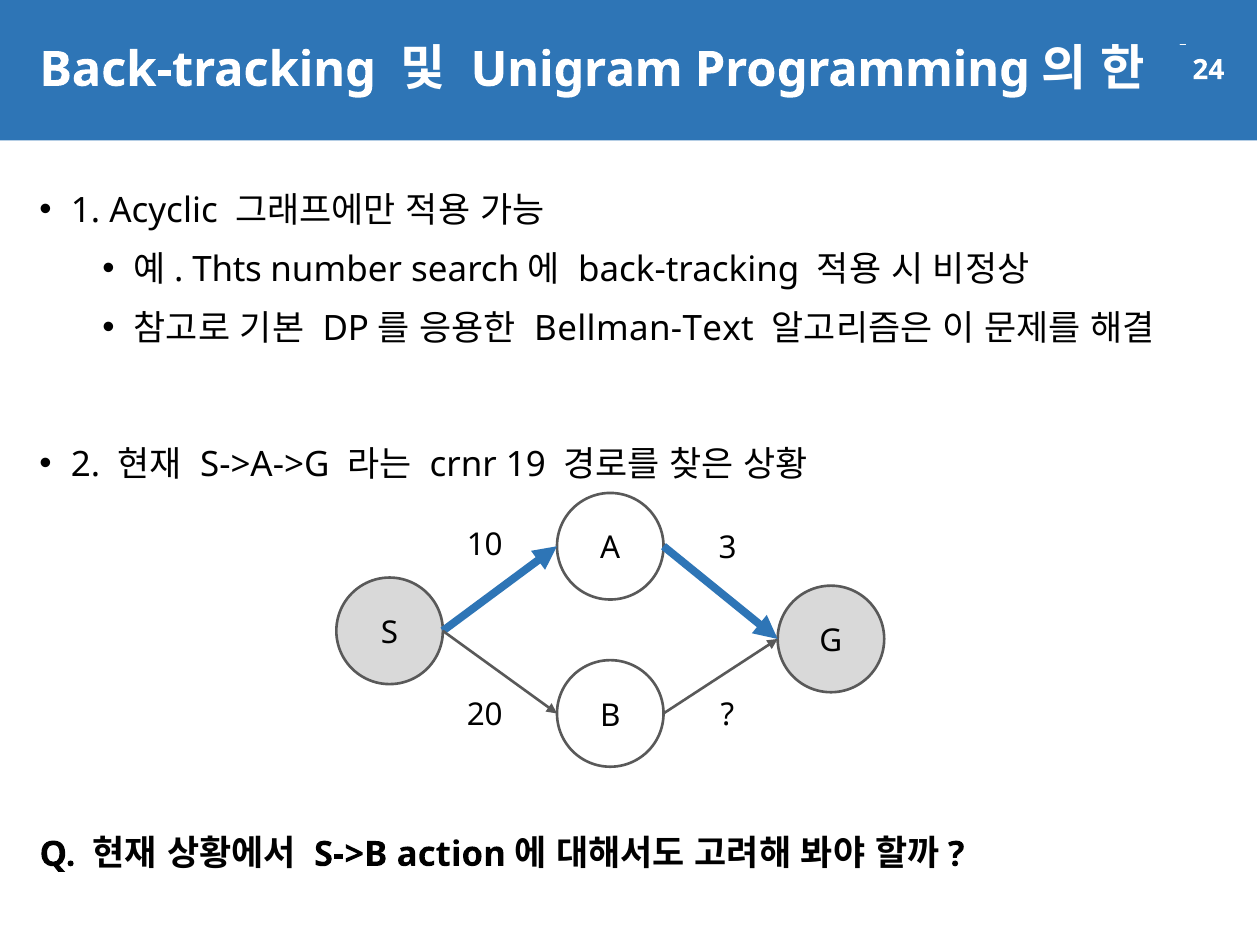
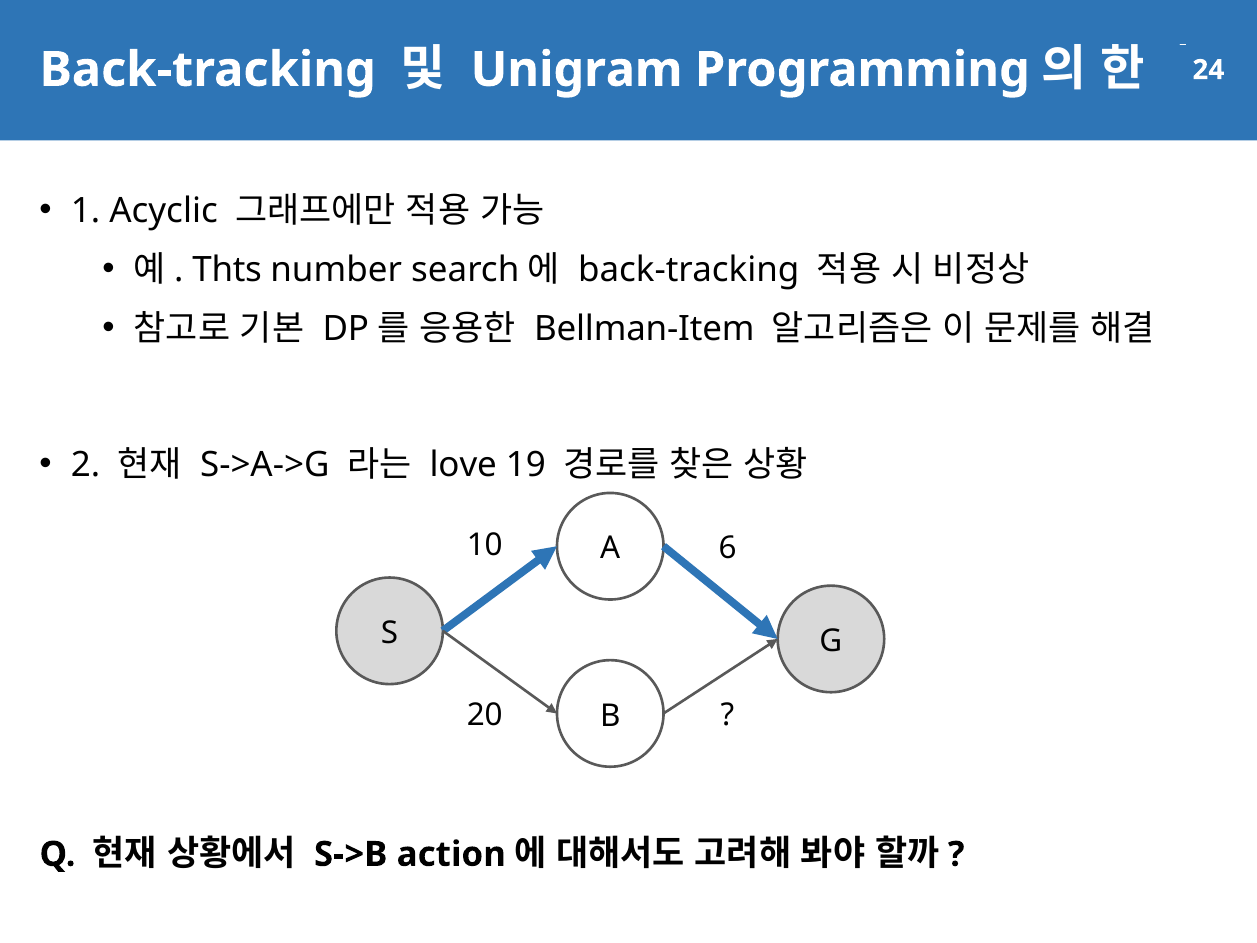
Bellman-Text: Bellman-Text -> Bellman-Item
crnr: crnr -> love
3: 3 -> 6
